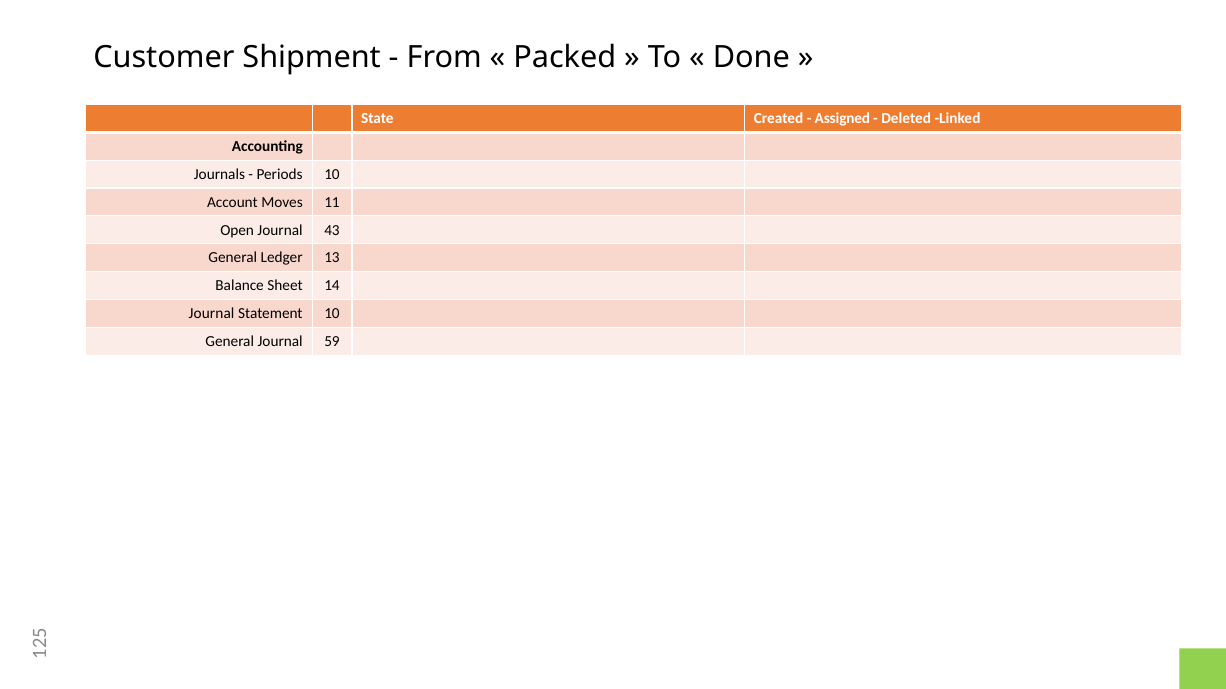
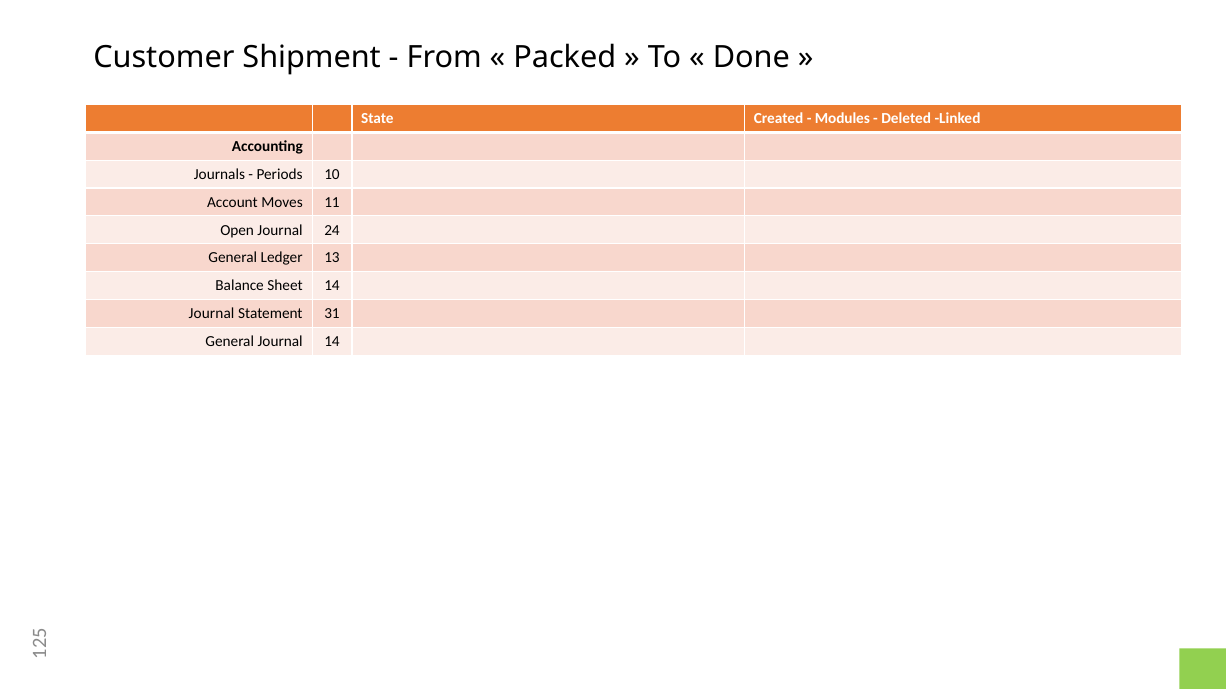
Assigned: Assigned -> Modules
43: 43 -> 24
Statement 10: 10 -> 31
Journal 59: 59 -> 14
